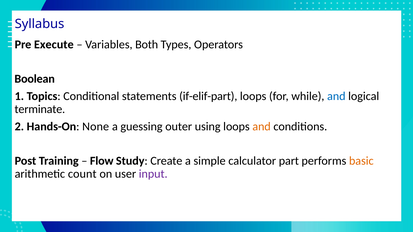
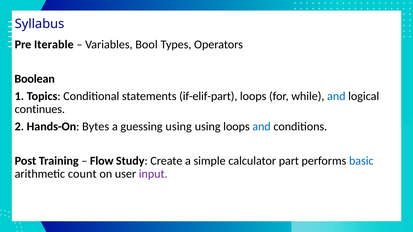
Execute: Execute -> Iterable
Both: Both -> Bool
terminate: terminate -> continues
None: None -> Bytes
guessing outer: outer -> using
and at (262, 127) colour: orange -> blue
basic colour: orange -> blue
